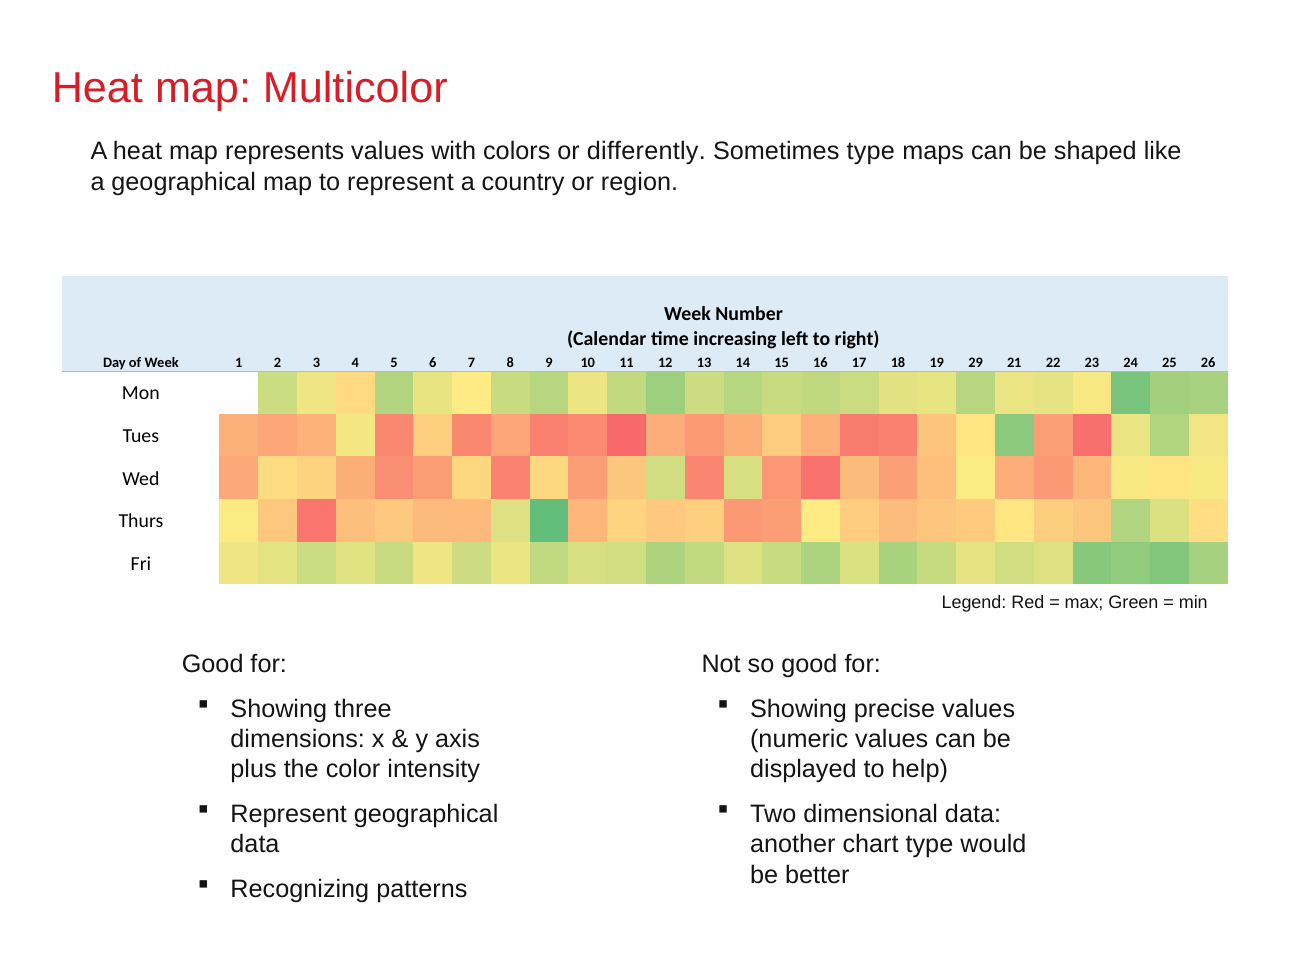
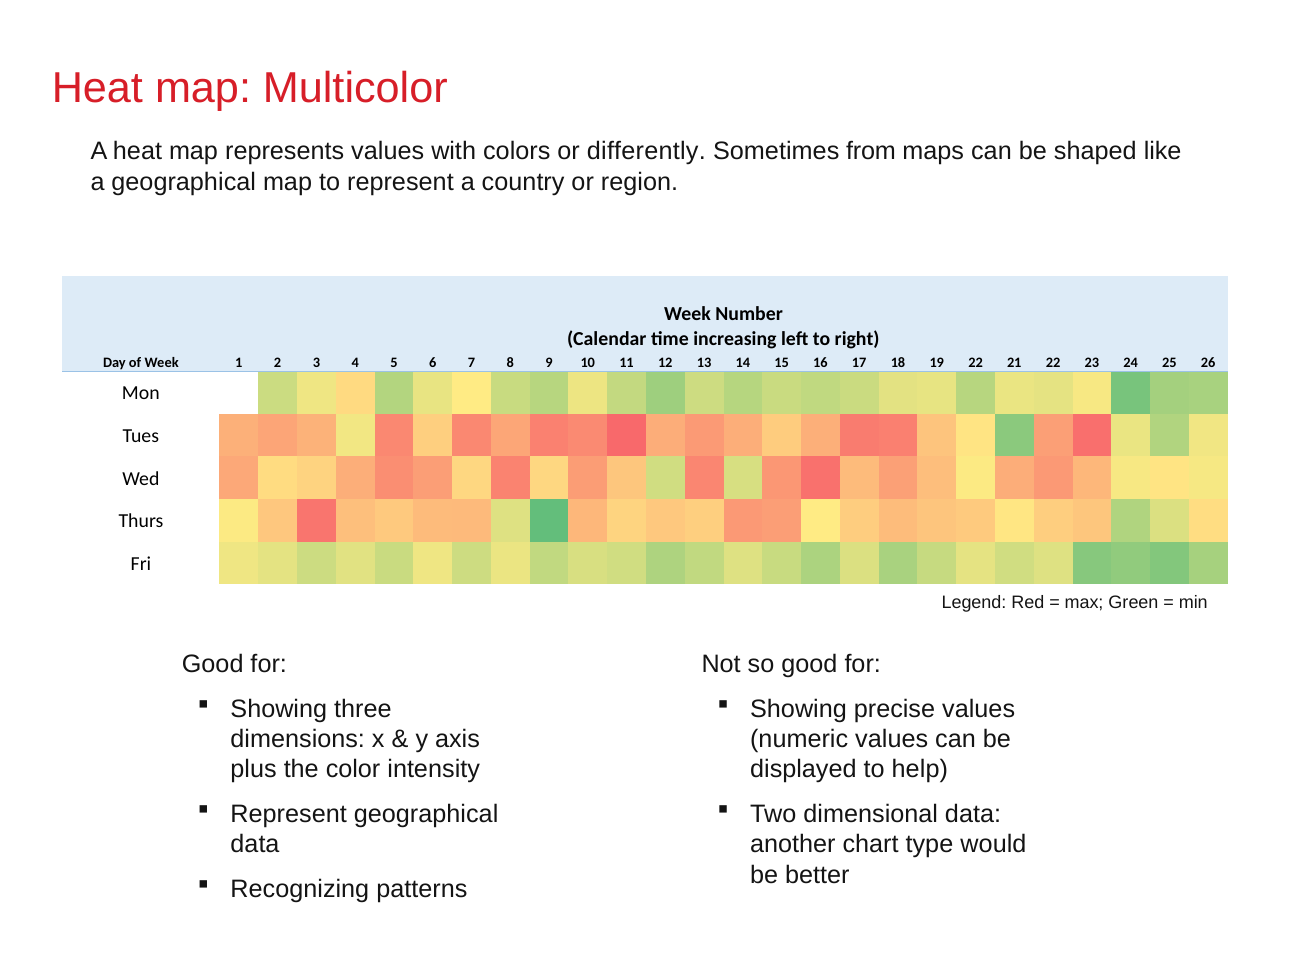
Sometimes type: type -> from
19 29: 29 -> 22
